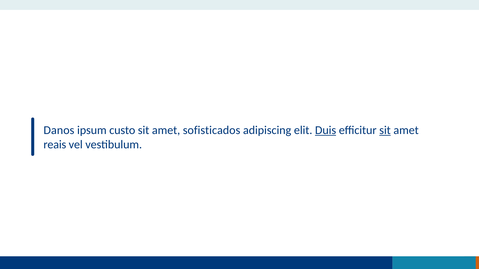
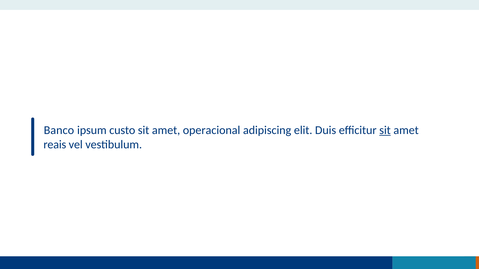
Danos: Danos -> Banco
sofisticados: sofisticados -> operacional
Duis underline: present -> none
